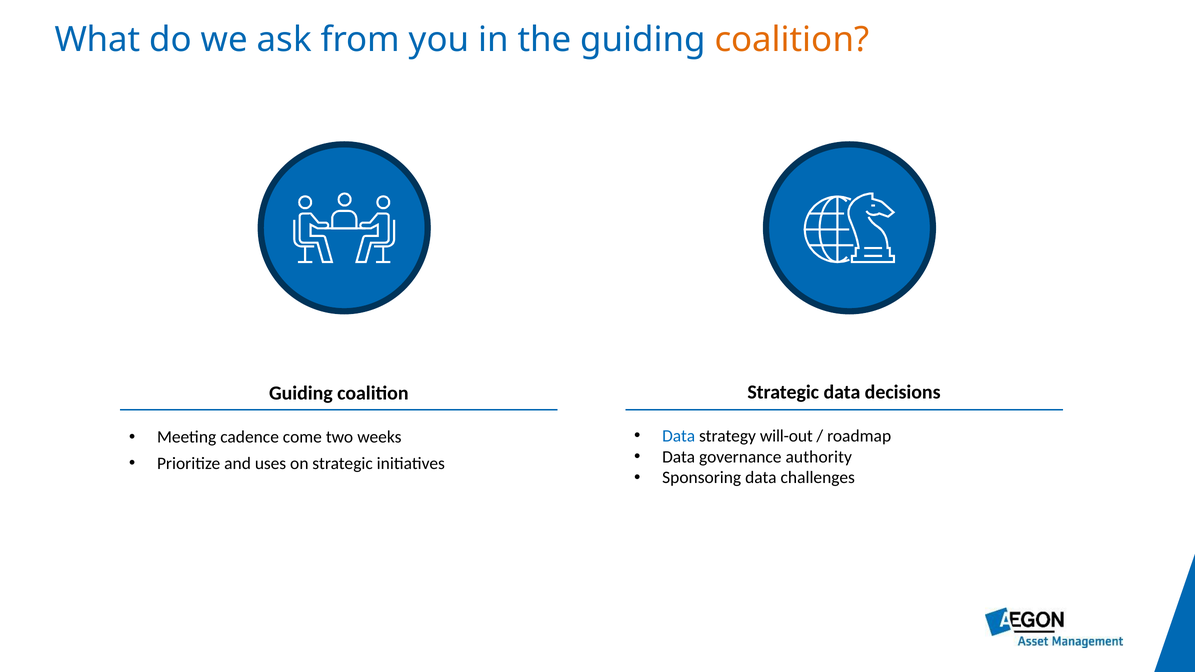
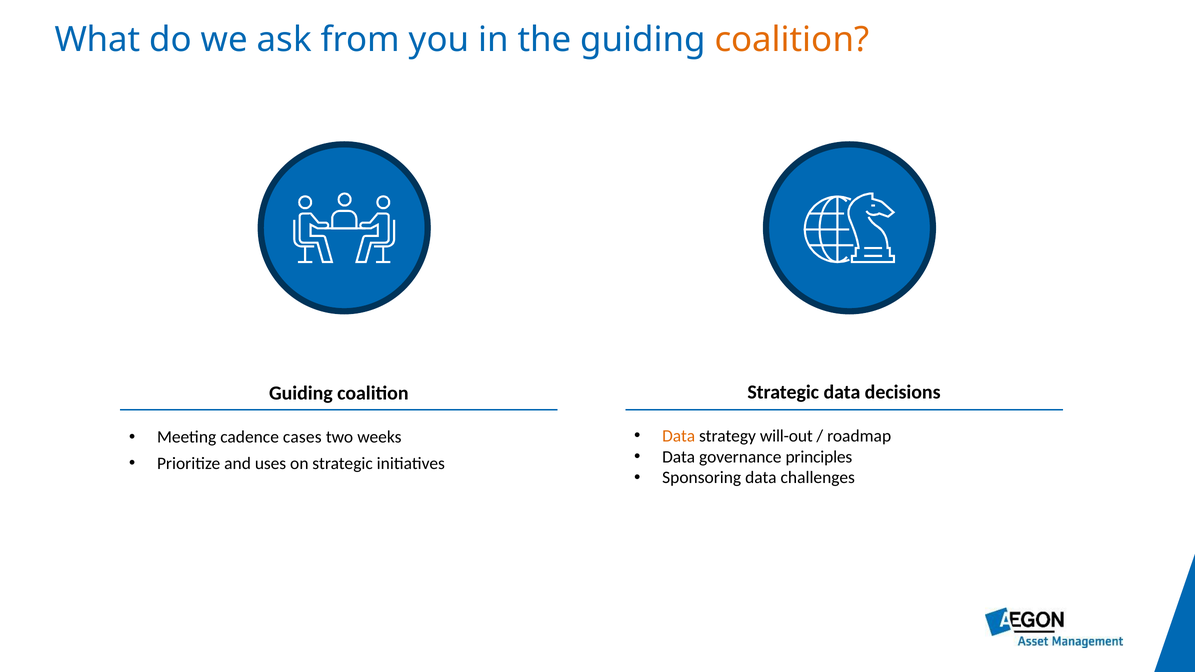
Data at (679, 436) colour: blue -> orange
come: come -> cases
authority: authority -> principles
